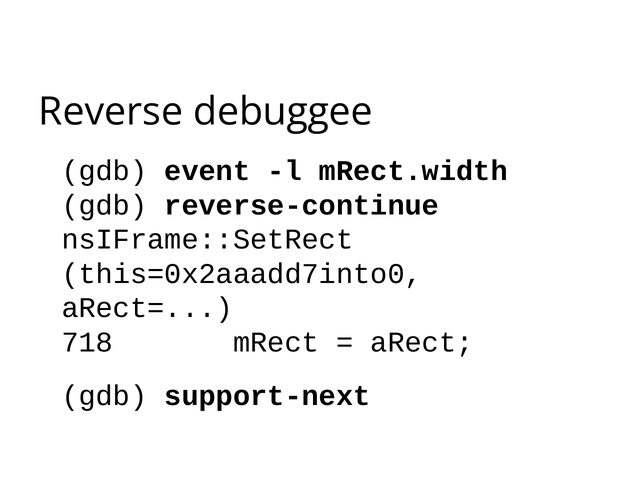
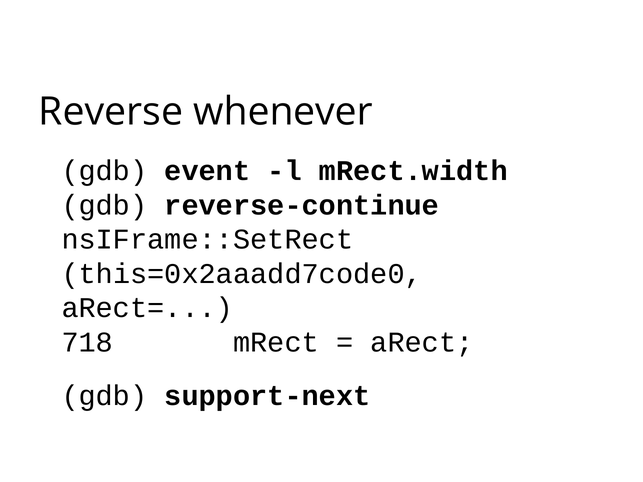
debuggee: debuggee -> whenever
this=0x2aaadd7into0: this=0x2aaadd7into0 -> this=0x2aaadd7code0
